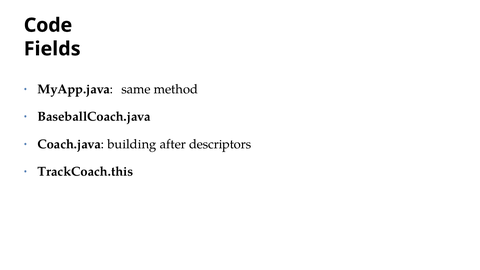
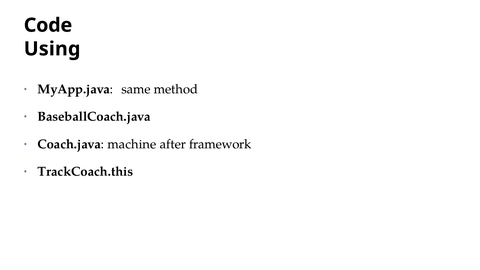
Fields: Fields -> Using
building: building -> machine
descriptors: descriptors -> framework
